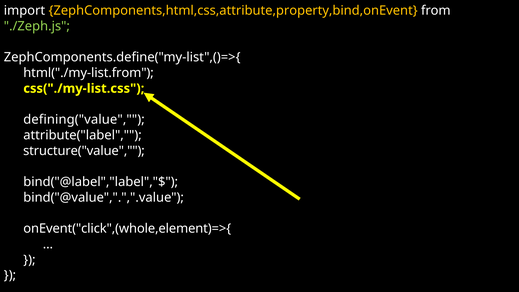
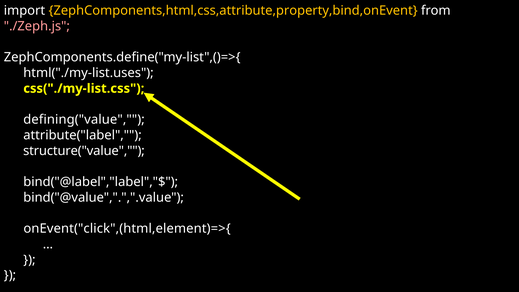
./Zeph.js colour: light green -> pink
html("./my-list.from: html("./my-list.from -> html("./my-list.uses
onEvent("click",(whole,element)=>{: onEvent("click",(whole,element)=>{ -> onEvent("click",(html,element)=>{
